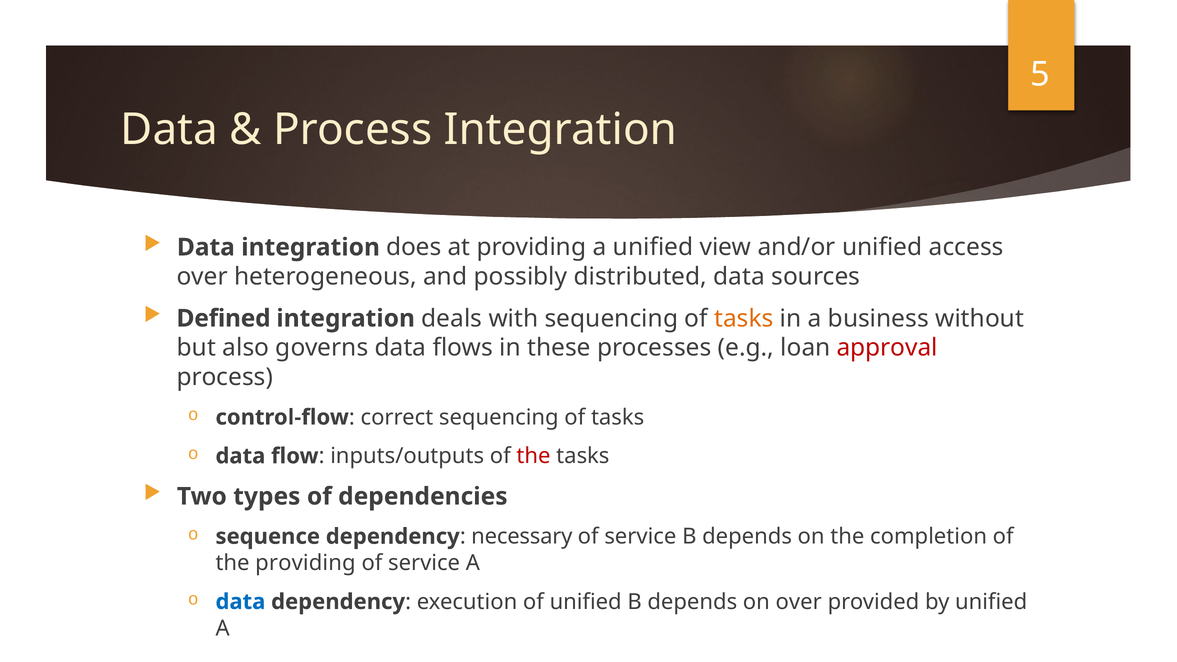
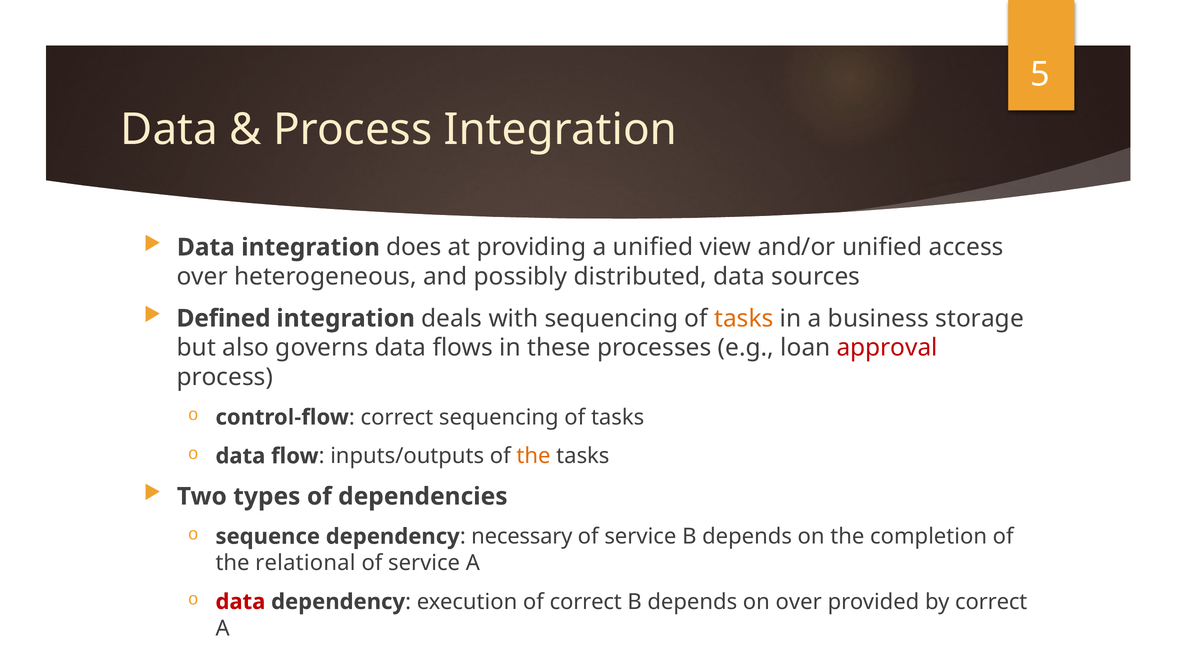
without: without -> storage
the at (534, 456) colour: red -> orange
the providing: providing -> relational
data at (240, 602) colour: blue -> red
of unified: unified -> correct
by unified: unified -> correct
